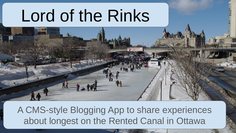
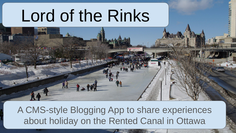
longest: longest -> holiday
